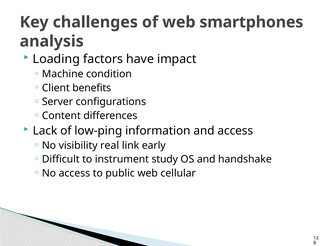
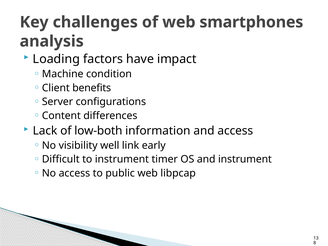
low-ping: low-ping -> low-both
real: real -> well
study: study -> timer
and handshake: handshake -> instrument
cellular: cellular -> libpcap
